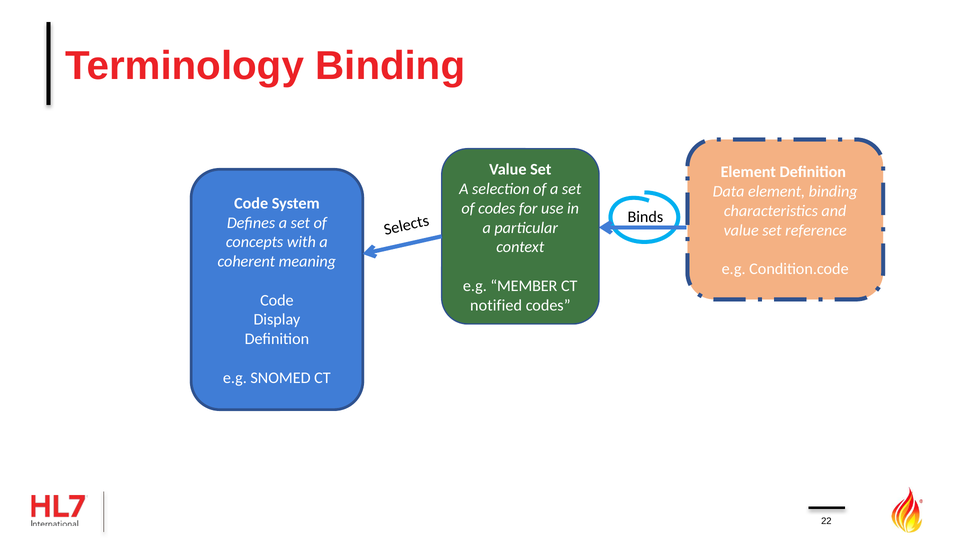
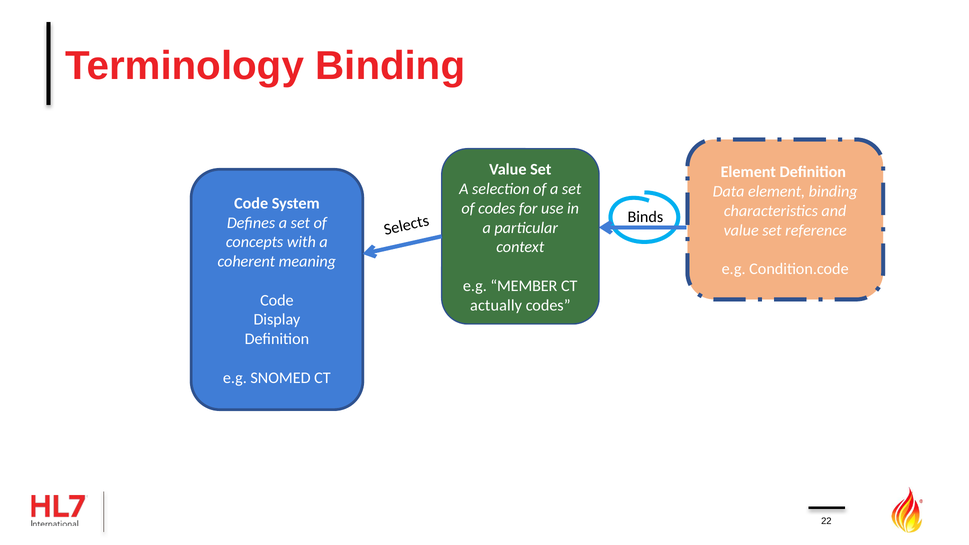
notified: notified -> actually
